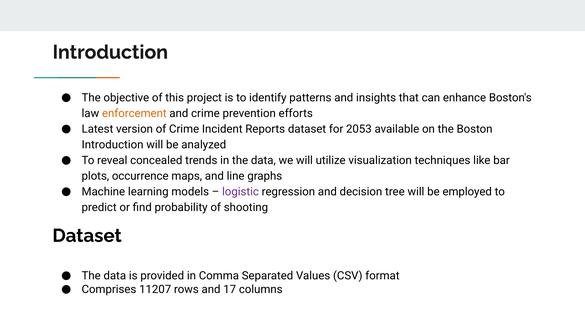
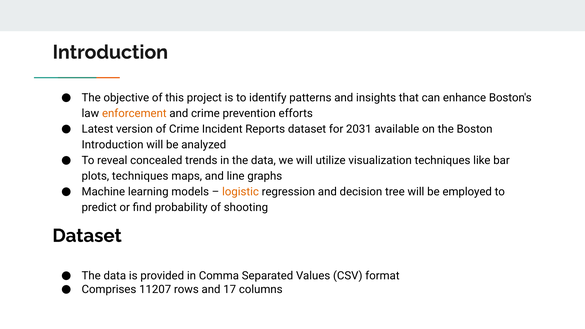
2053: 2053 -> 2031
plots occurrence: occurrence -> techniques
logistic colour: purple -> orange
